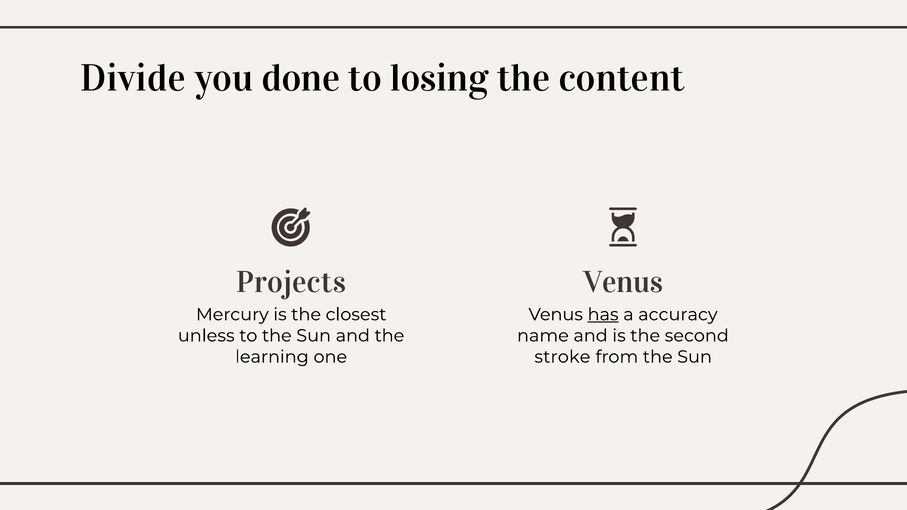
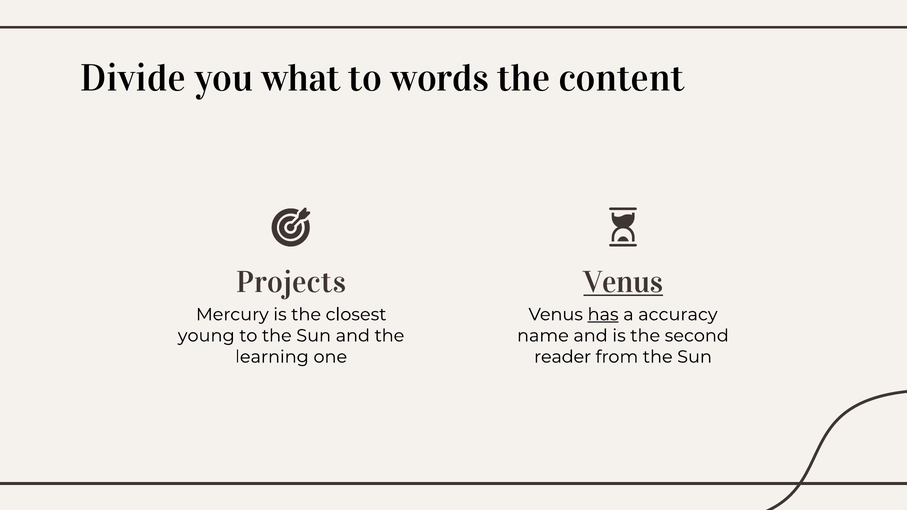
done: done -> what
losing: losing -> words
Venus at (623, 282) underline: none -> present
unless: unless -> young
stroke: stroke -> reader
